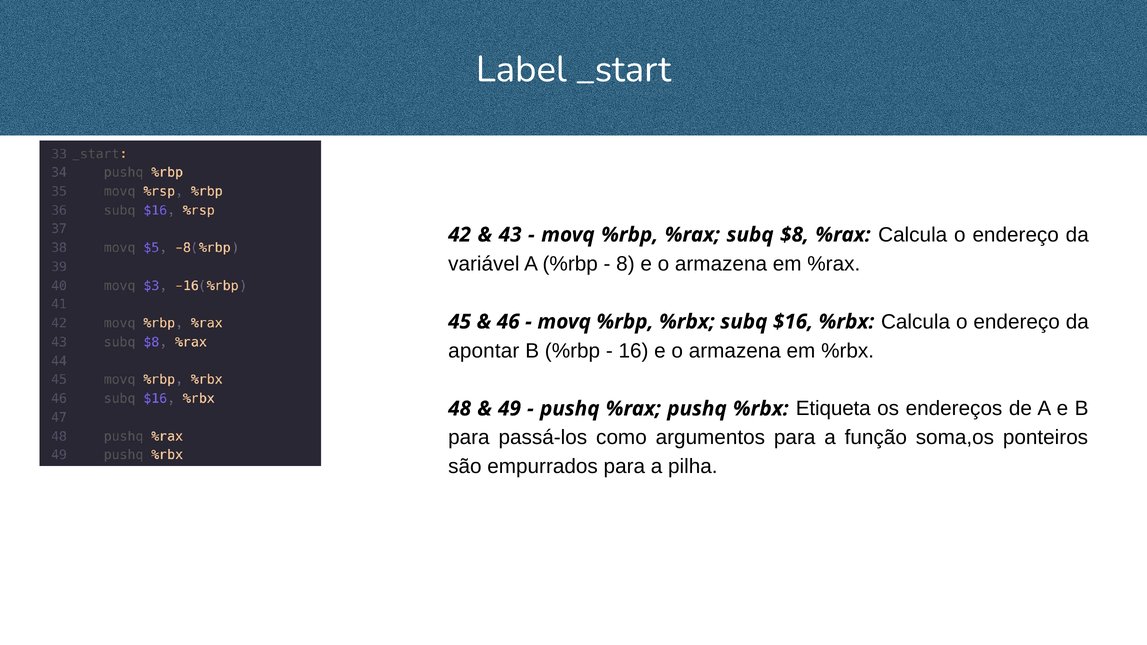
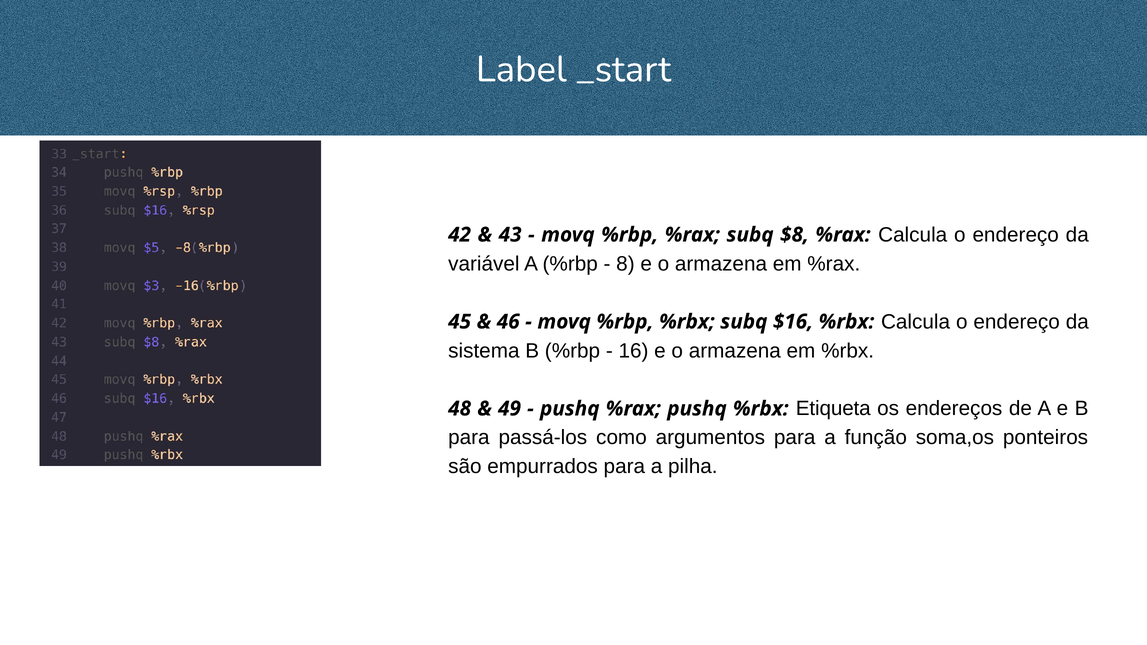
apontar: apontar -> sistema
